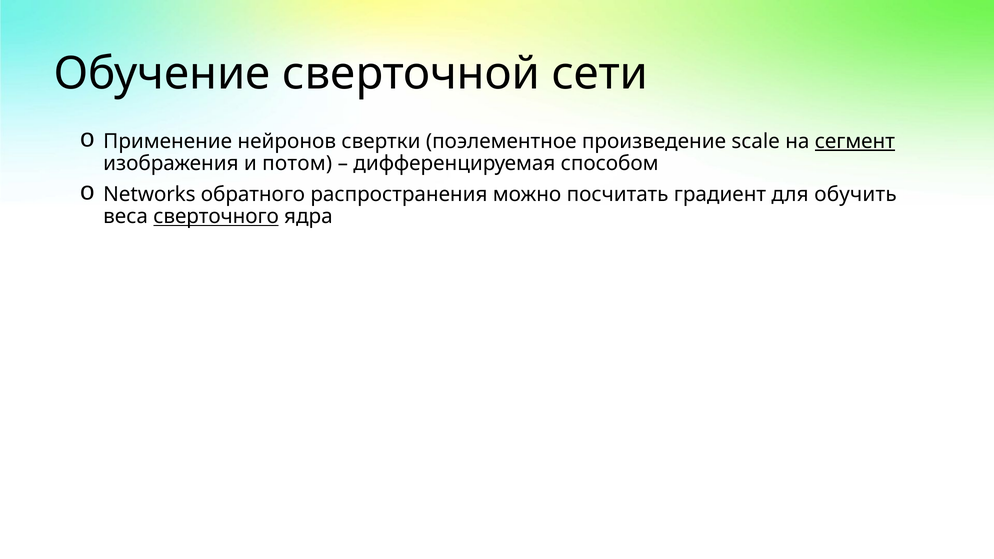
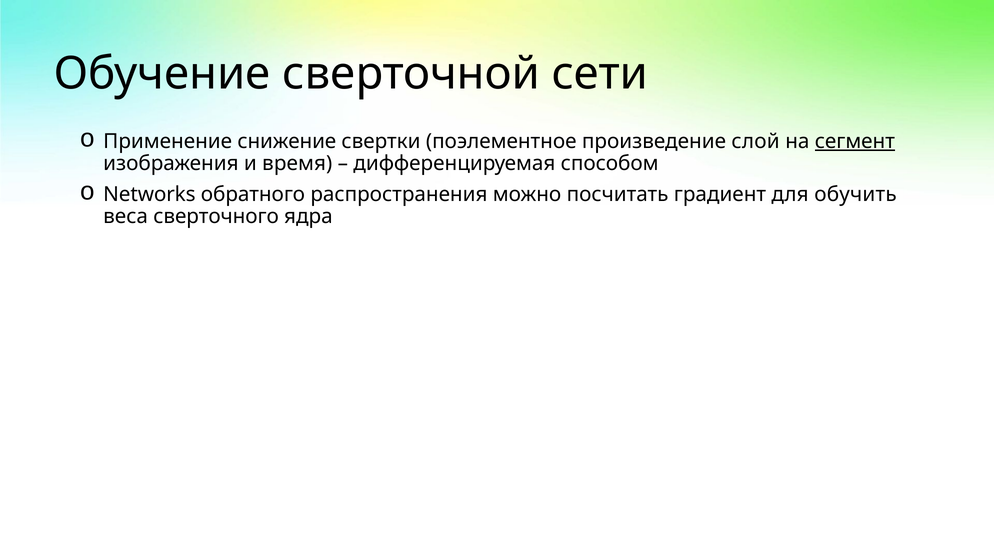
нейронов: нейронов -> снижение
scale: scale -> слой
потом: потом -> время
сверточного underline: present -> none
